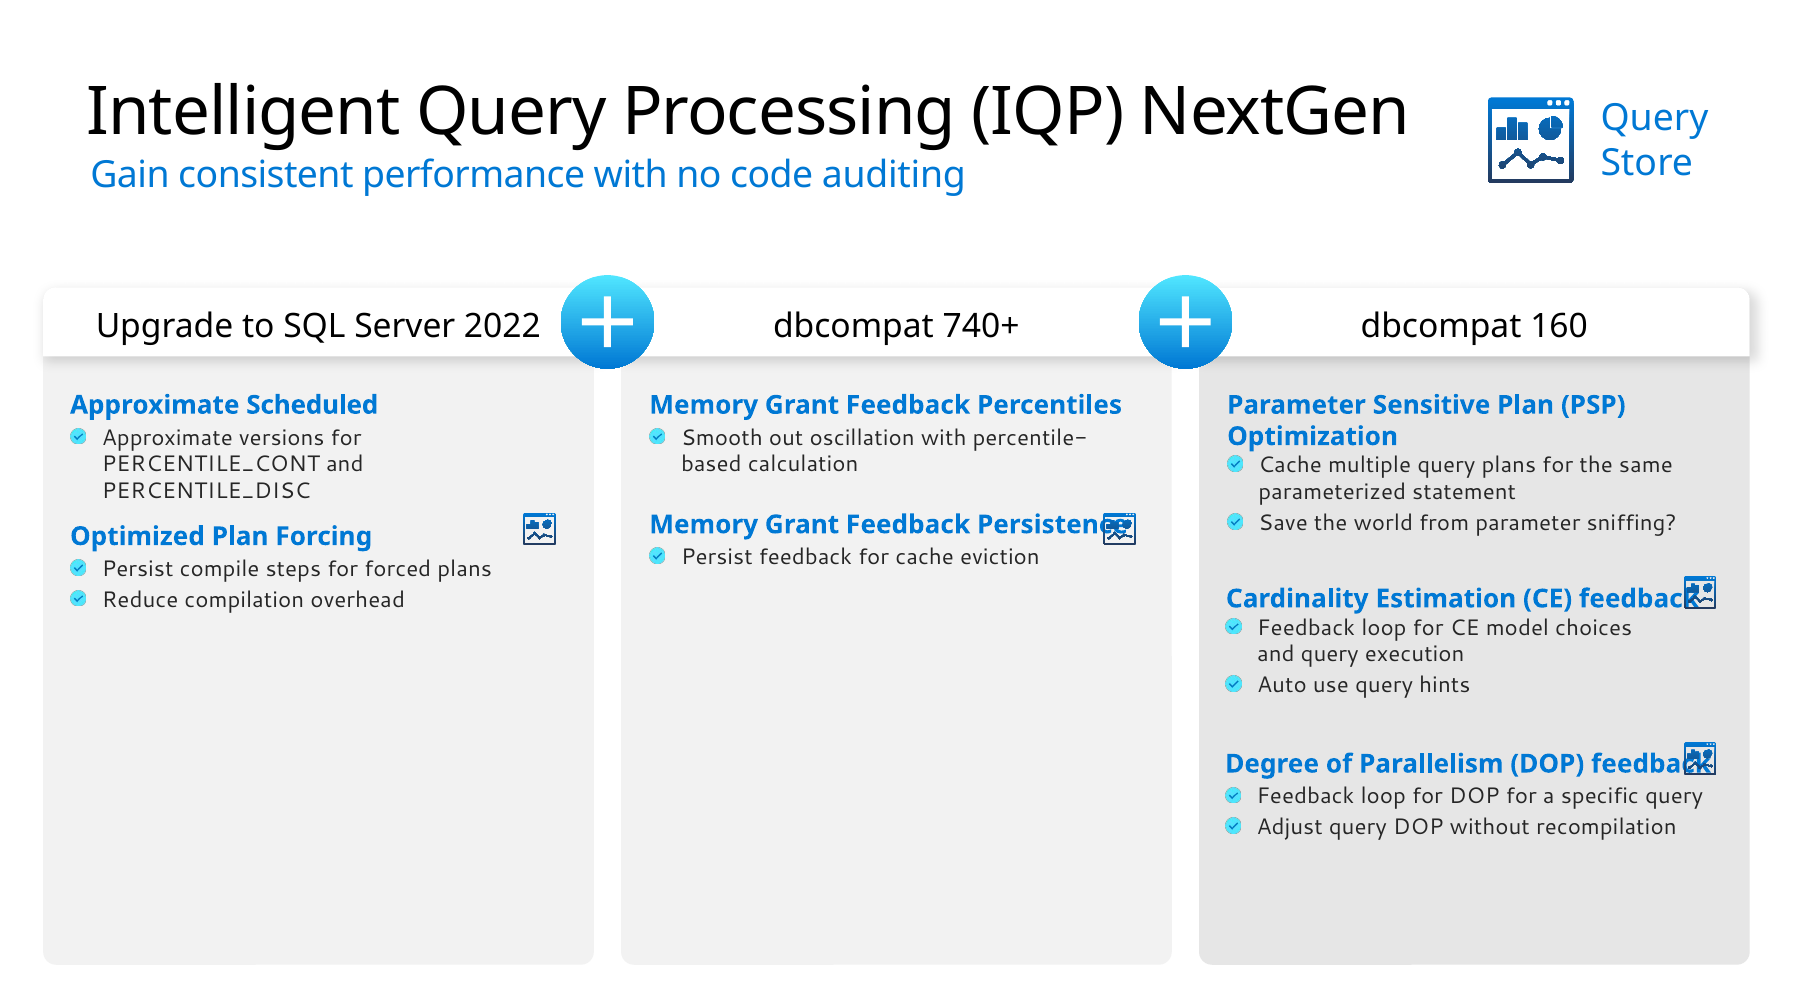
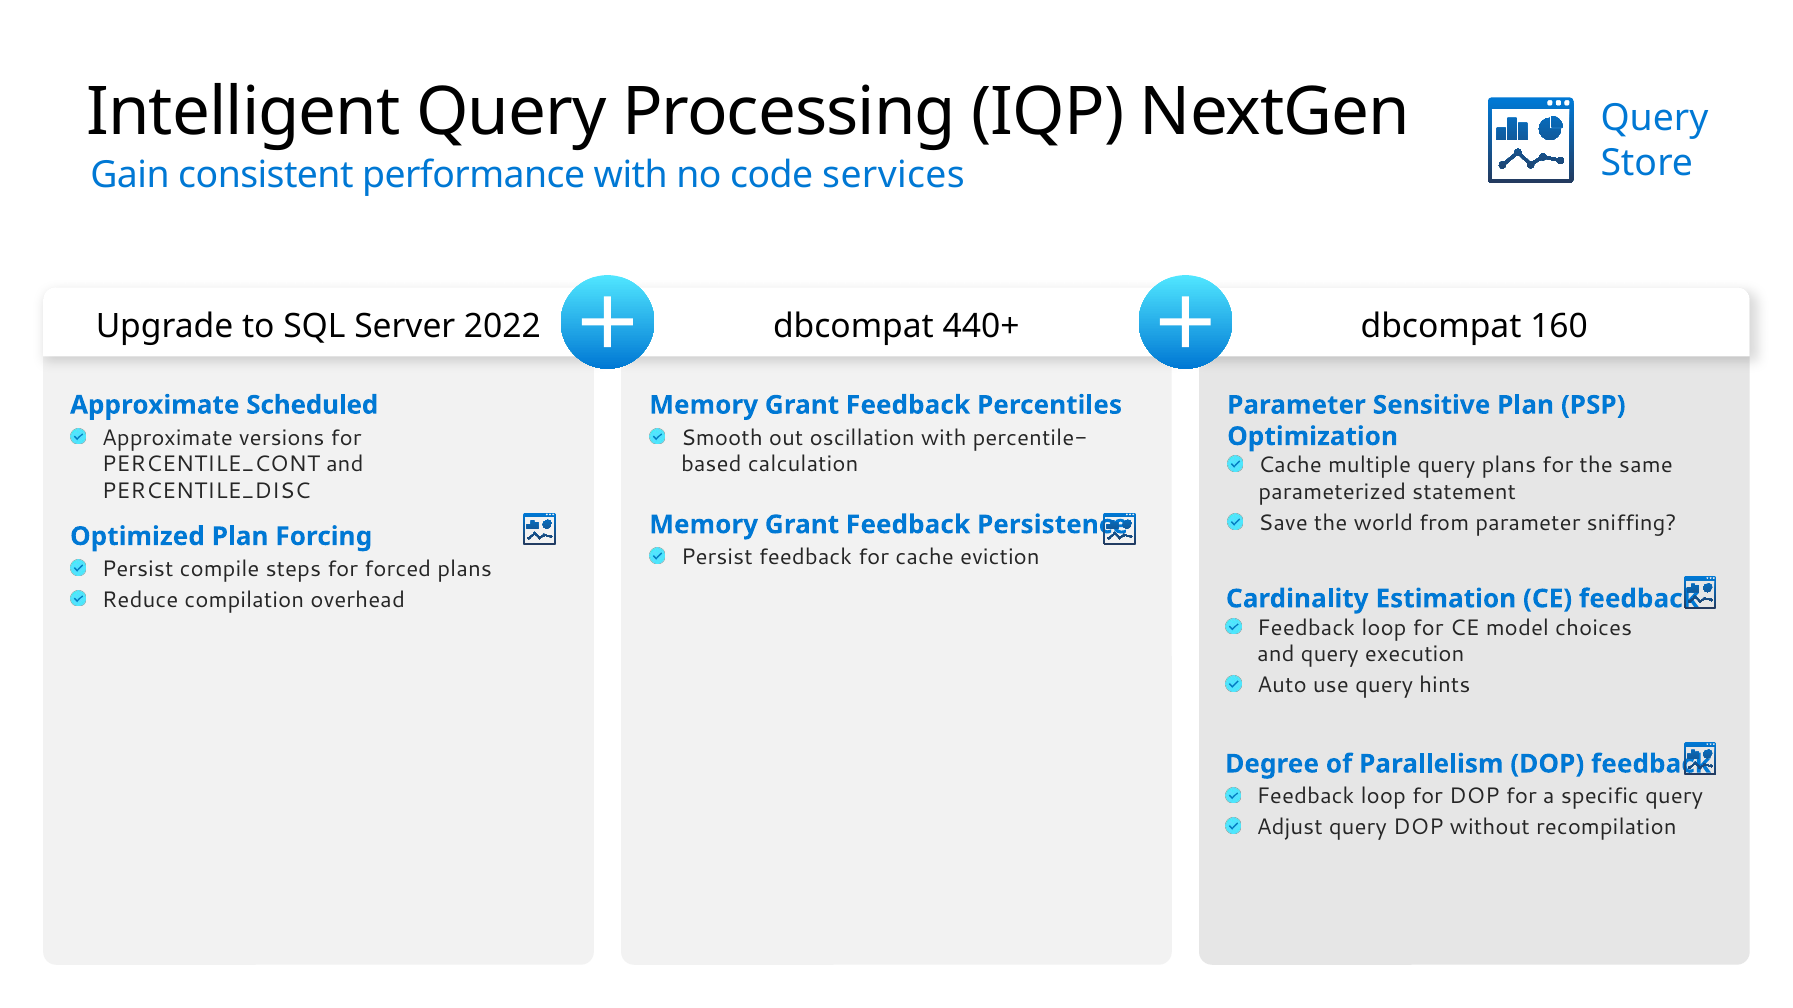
auditing: auditing -> services
740+: 740+ -> 440+
